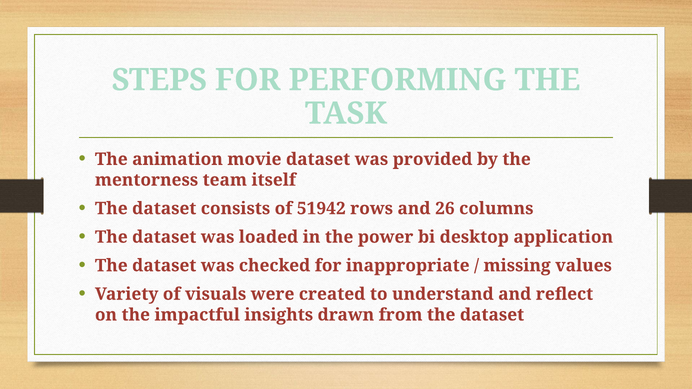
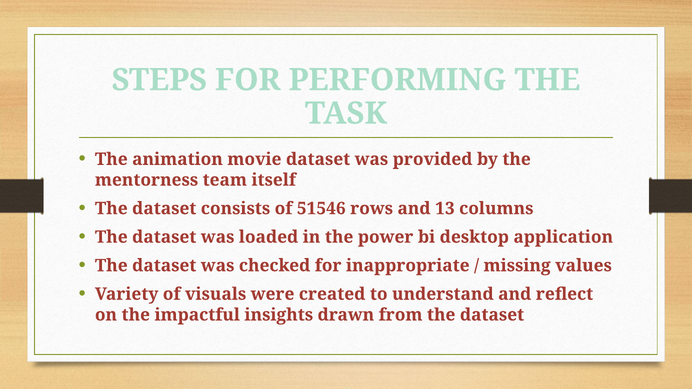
51942: 51942 -> 51546
26: 26 -> 13
